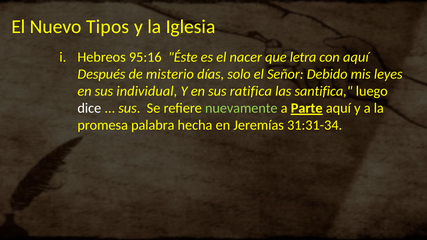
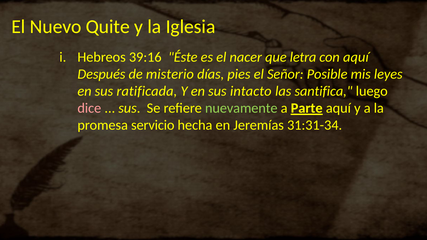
Tipos: Tipos -> Quite
95:16: 95:16 -> 39:16
solo: solo -> pies
Debido: Debido -> Posible
individual: individual -> ratificada
ratifica: ratifica -> intacto
dice colour: white -> pink
palabra: palabra -> servicio
